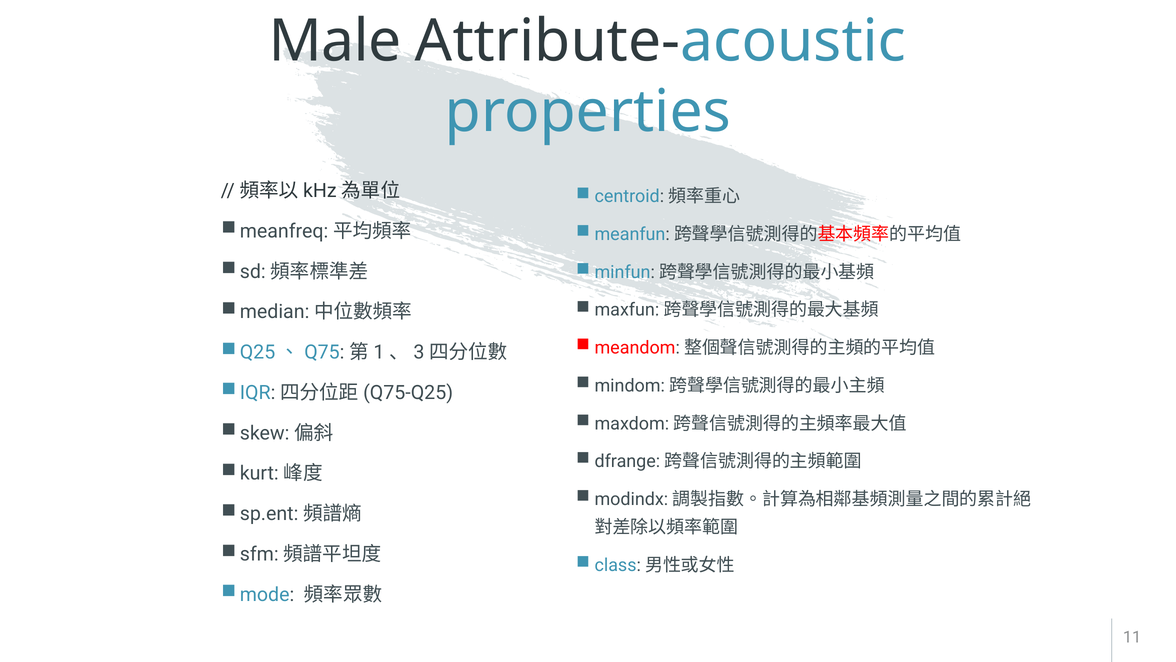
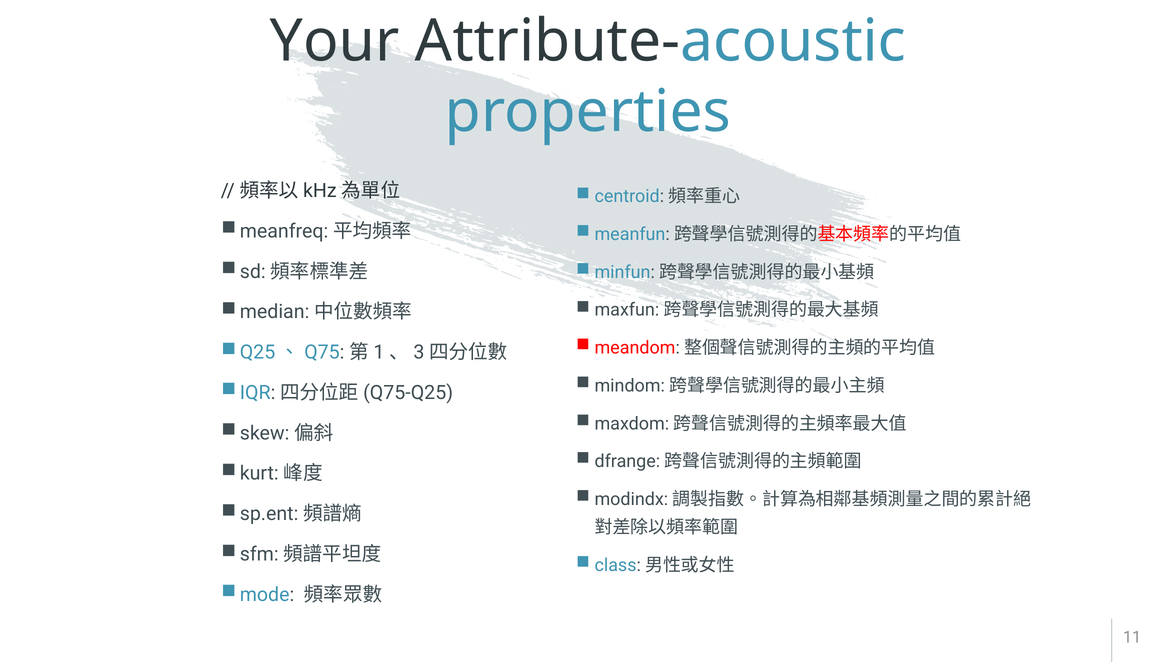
Male: Male -> Your
